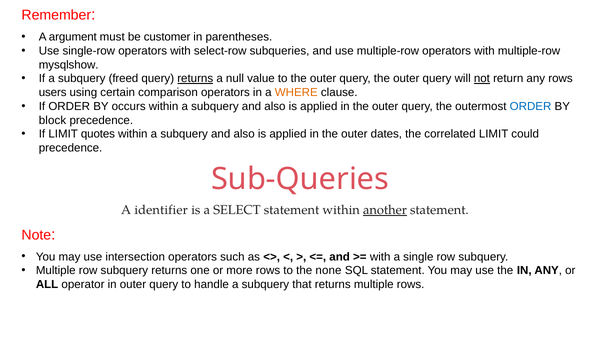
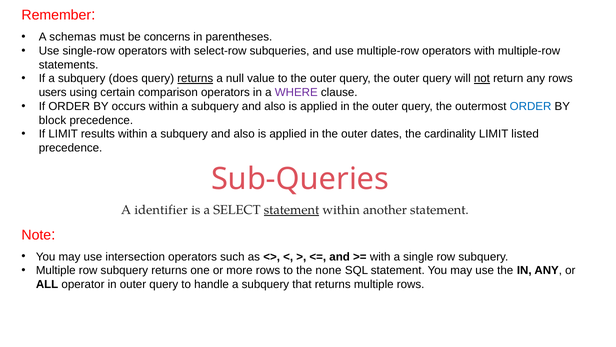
argument: argument -> schemas
customer: customer -> concerns
mysqlshow: mysqlshow -> statements
freed: freed -> does
WHERE colour: orange -> purple
quotes: quotes -> results
correlated: correlated -> cardinality
could: could -> listed
statement at (292, 210) underline: none -> present
another underline: present -> none
